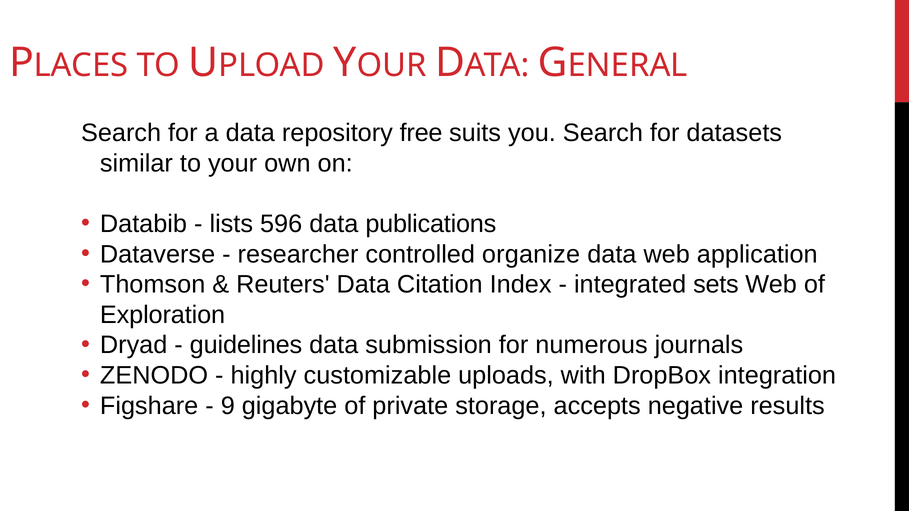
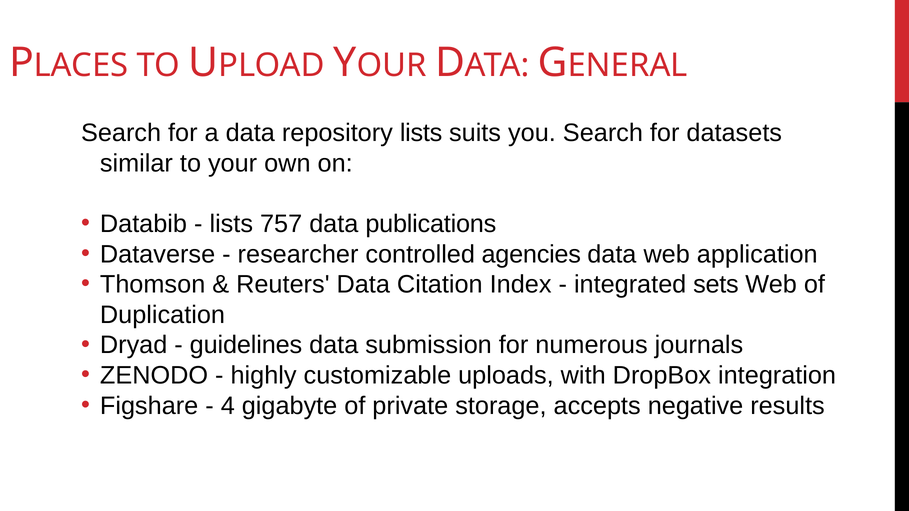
repository free: free -> lists
596: 596 -> 757
organize: organize -> agencies
Exploration: Exploration -> Duplication
9: 9 -> 4
